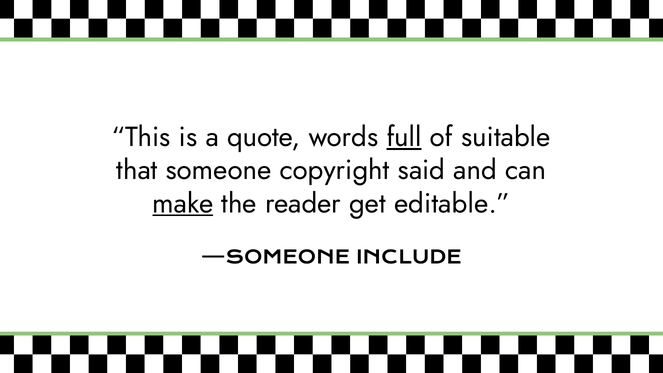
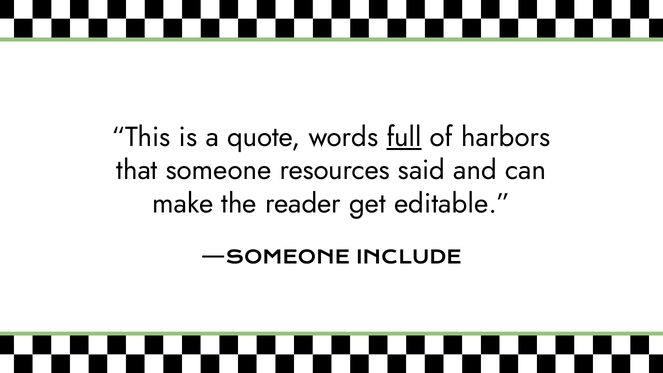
suitable: suitable -> harbors
copyright: copyright -> resources
make underline: present -> none
